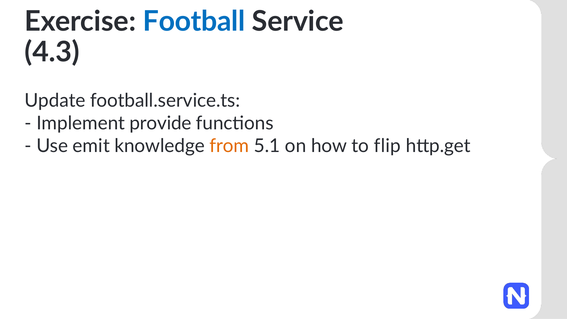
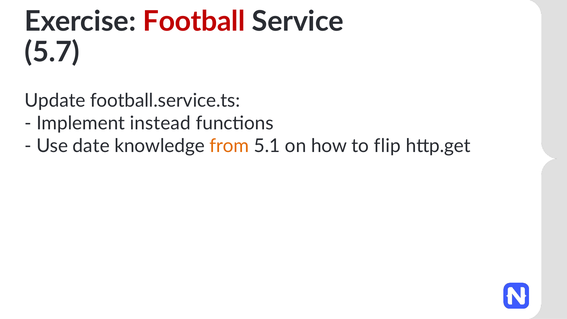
Football colour: blue -> red
4.3: 4.3 -> 5.7
provide: provide -> instead
emit: emit -> date
